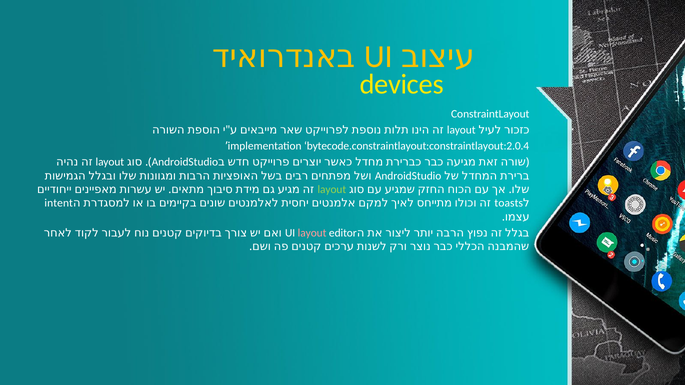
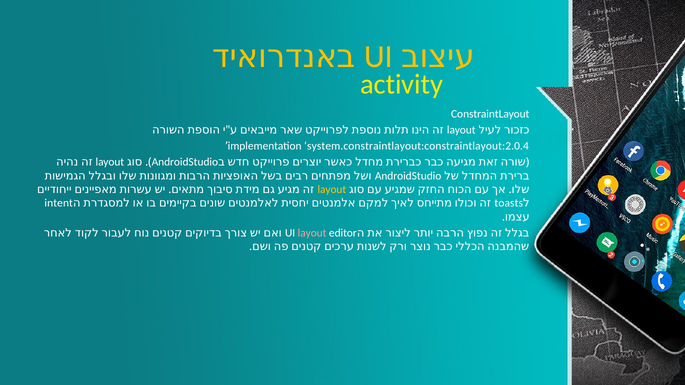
devices: devices -> activity
bytecode.constraintlayout:constraintlayout:2.0.4: bytecode.constraintlayout:constraintlayout:2.0.4 -> system.constraintlayout:constraintlayout:2.0.4
layout at (332, 190) colour: light green -> yellow
